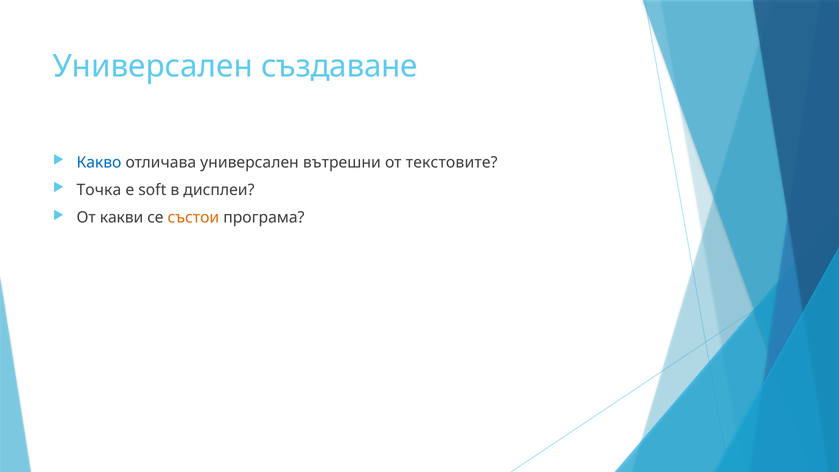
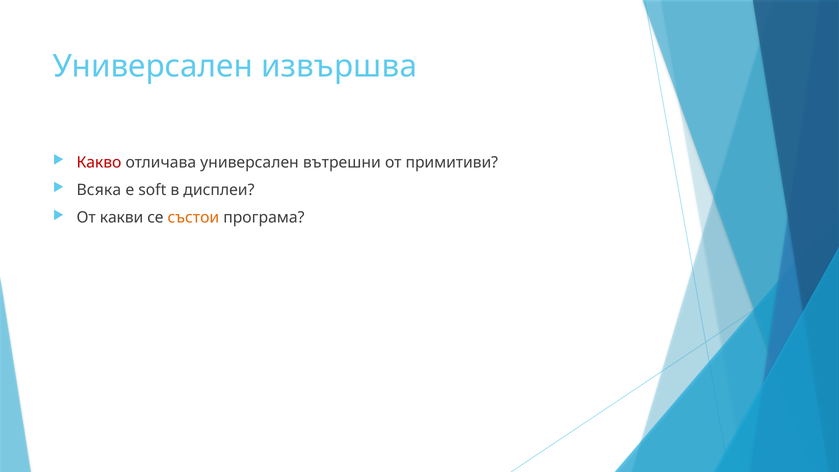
създаване: създаване -> извършва
Какво colour: blue -> red
текстовите: текстовите -> примитиви
Точка: Точка -> Всяка
